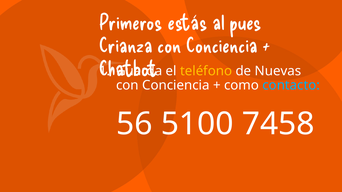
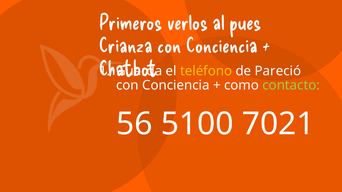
estás: estás -> verlos
Nuevas: Nuevas -> Pareció
contacto colour: light blue -> light green
7458: 7458 -> 7021
